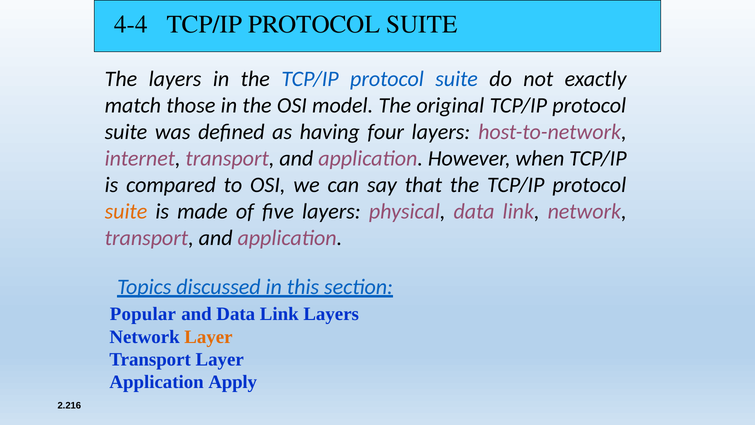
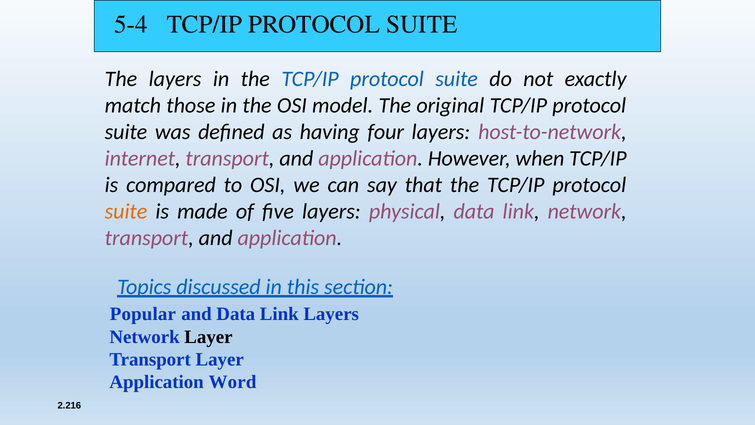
4-4: 4-4 -> 5-4
Layer at (208, 337) colour: orange -> black
Apply: Apply -> Word
